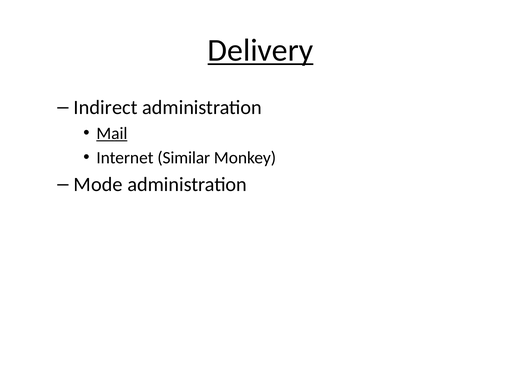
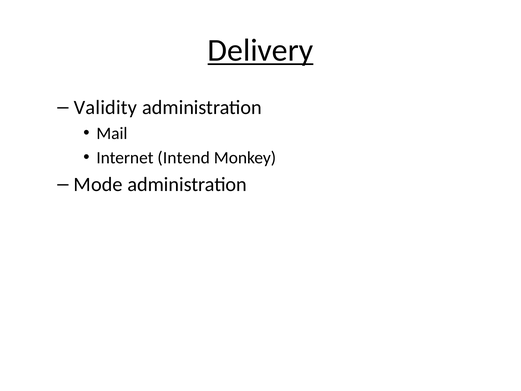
Indirect: Indirect -> Validity
Mail underline: present -> none
Similar: Similar -> Intend
